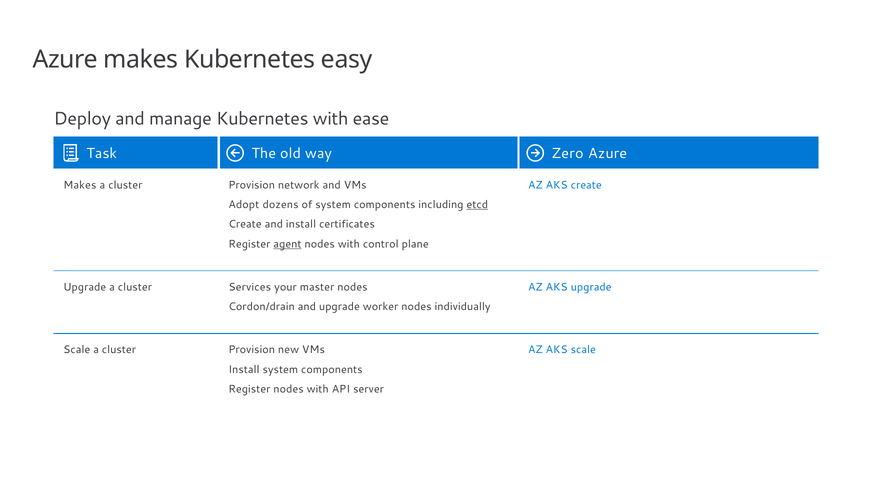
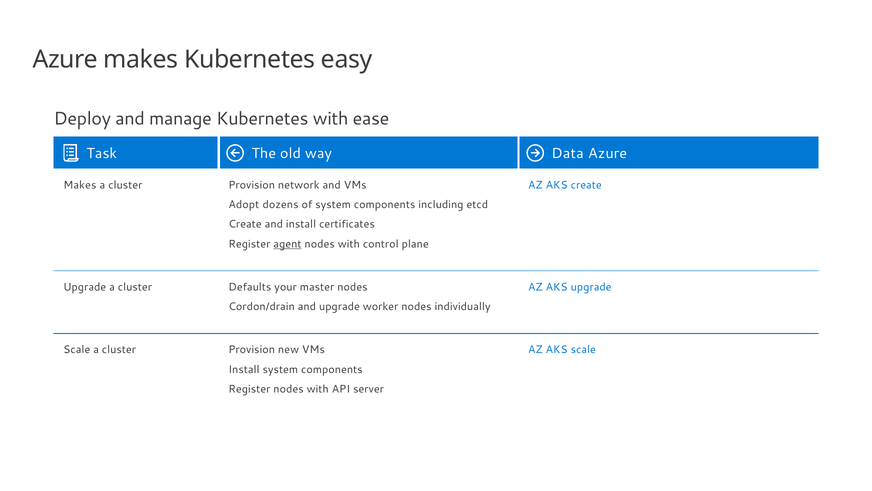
Zero: Zero -> Data
etcd underline: present -> none
Services: Services -> Defaults
